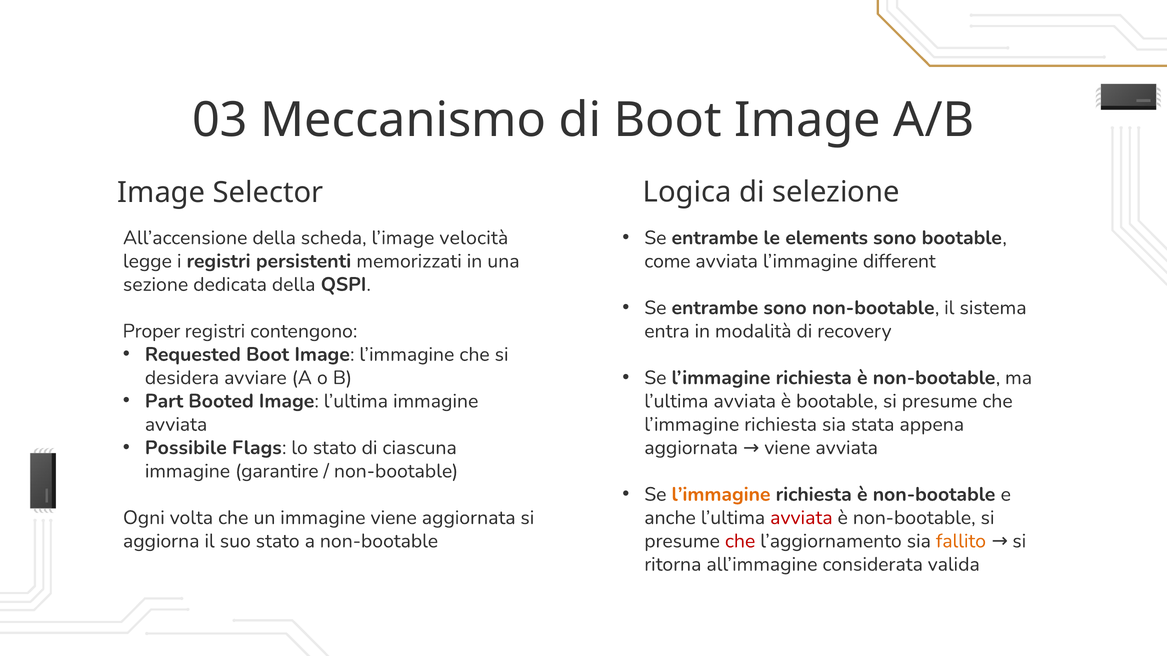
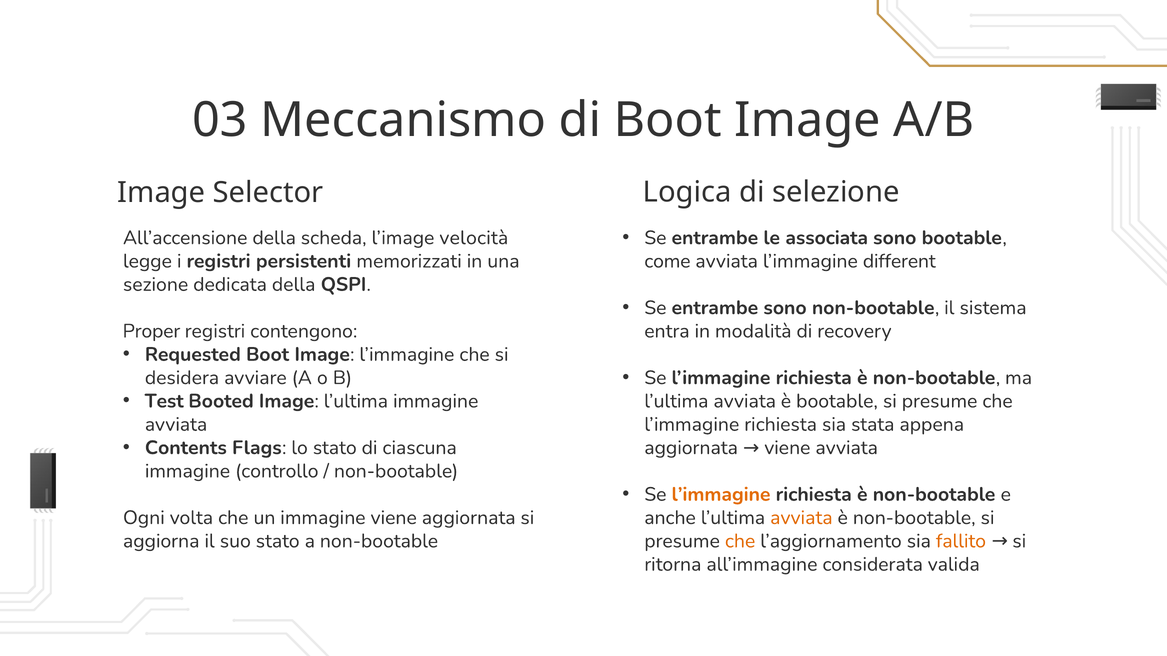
elements: elements -> associata
Part: Part -> Test
Possibile: Possibile -> Contents
garantire: garantire -> controllo
avviata at (801, 518) colour: red -> orange
che at (740, 541) colour: red -> orange
